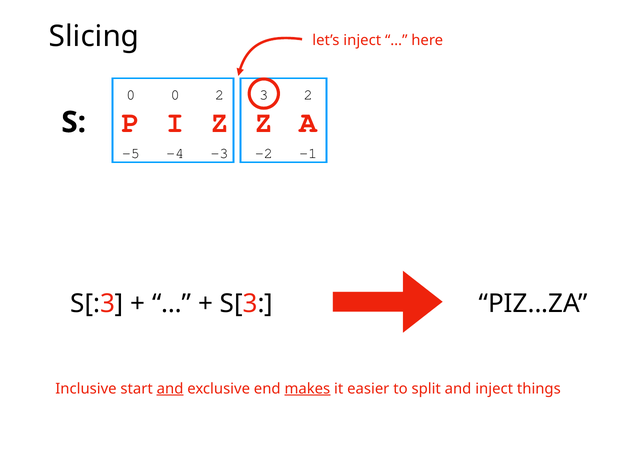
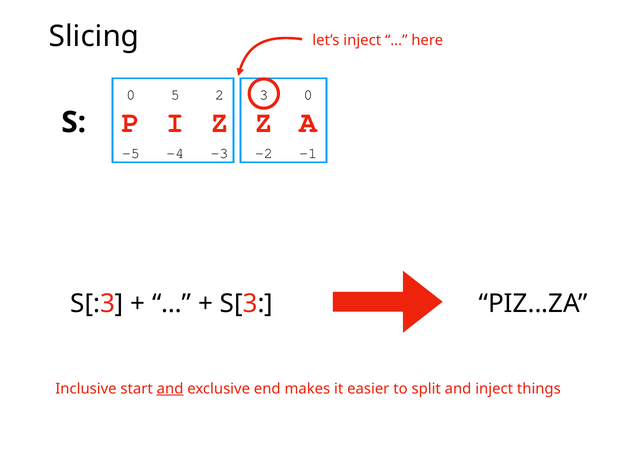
0 0: 0 -> 5
3 2: 2 -> 0
makes underline: present -> none
